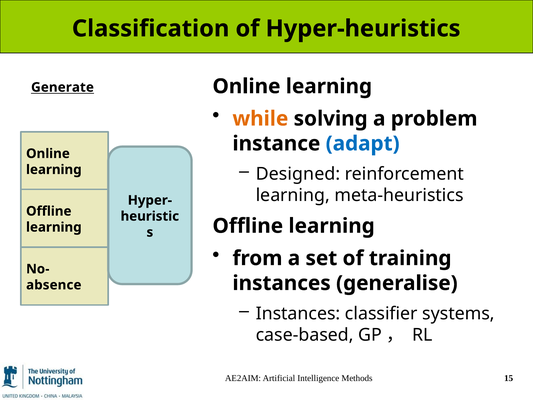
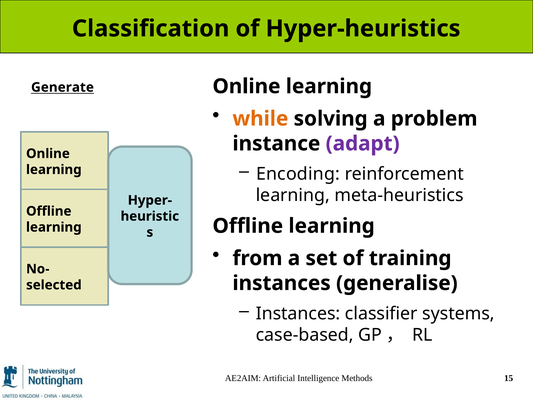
adapt colour: blue -> purple
Designed: Designed -> Encoding
absence: absence -> selected
